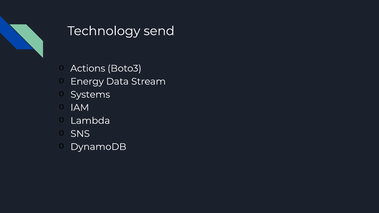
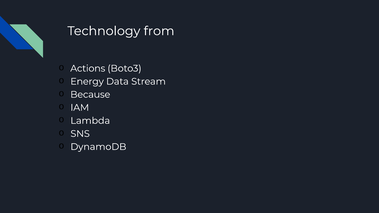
send: send -> from
Systems: Systems -> Because
